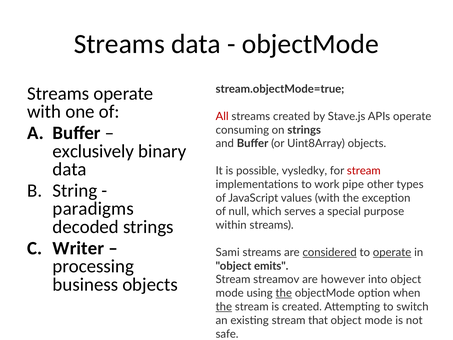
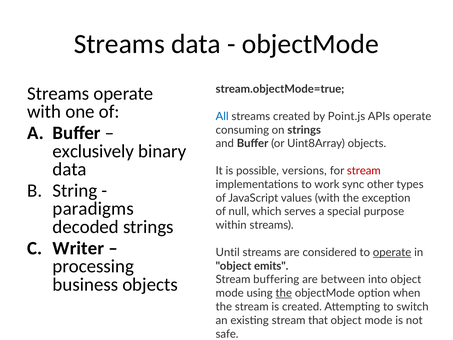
All colour: red -> blue
Stave.js: Stave.js -> Point.js
vysledky: vysledky -> versions
pipe: pipe -> sync
Sami: Sami -> Until
considered underline: present -> none
streamov: streamov -> buffering
however: however -> between
the at (224, 307) underline: present -> none
